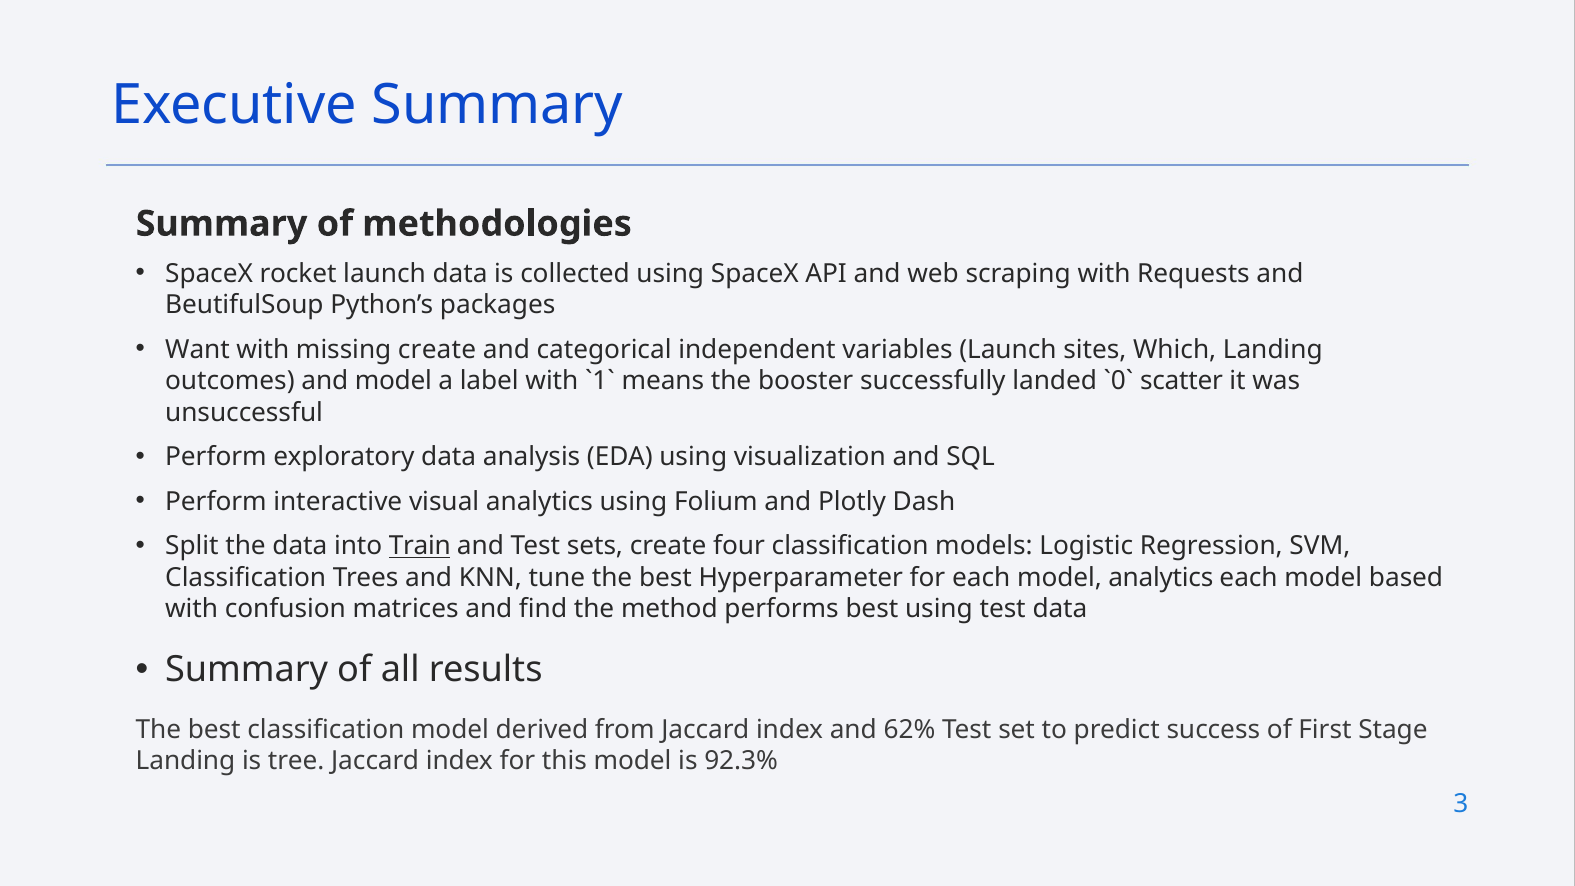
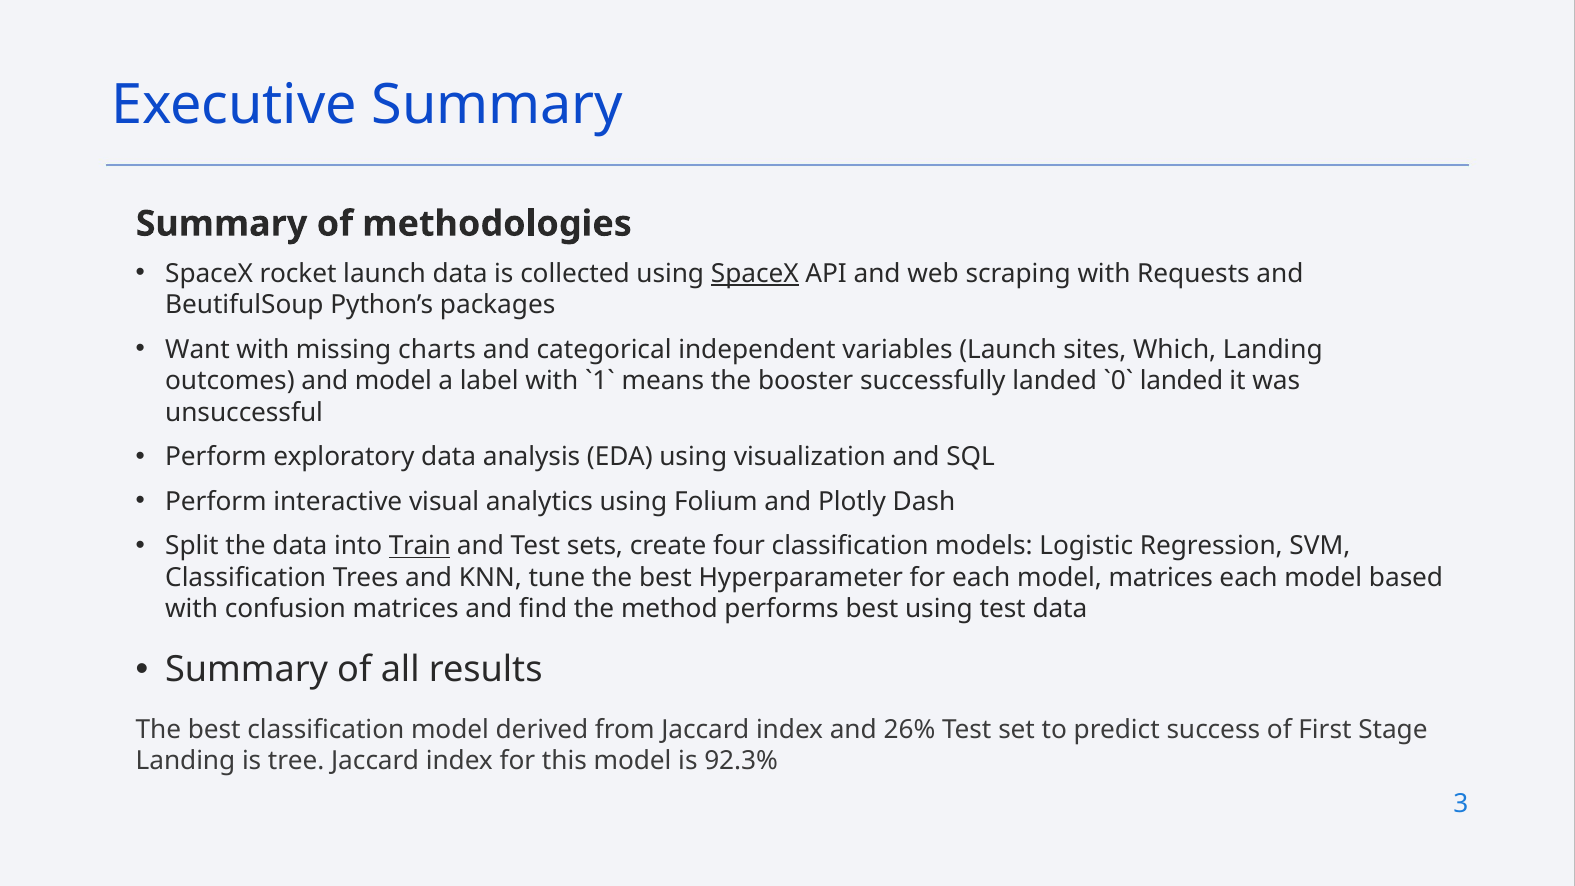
SpaceX at (755, 274) underline: none -> present
missing create: create -> charts
scatter at (1182, 381): scatter -> landed
model analytics: analytics -> matrices
62%: 62% -> 26%
